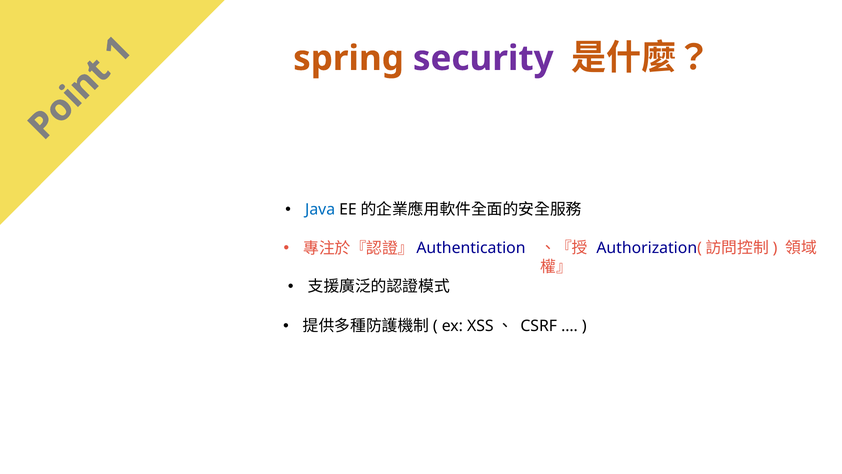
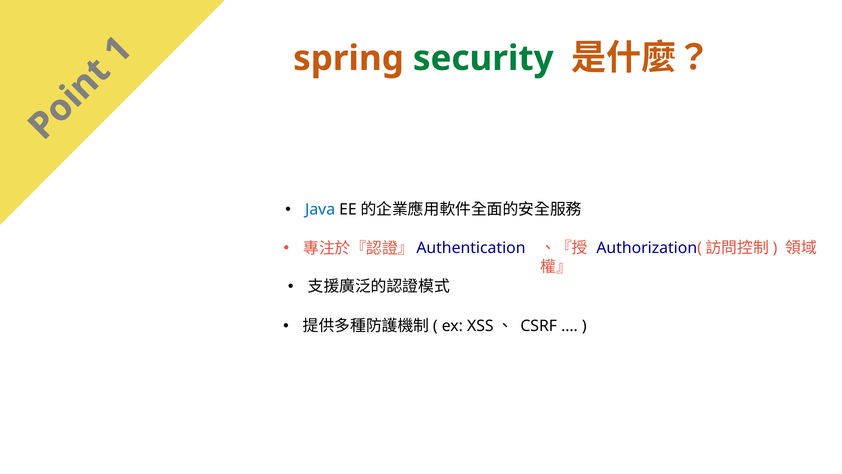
security colour: purple -> green
